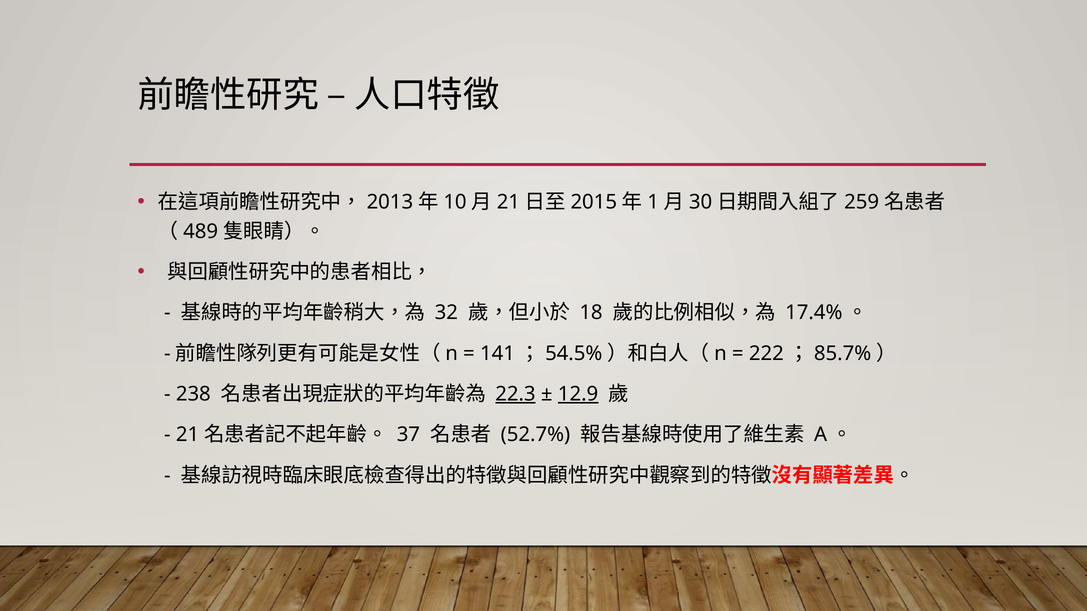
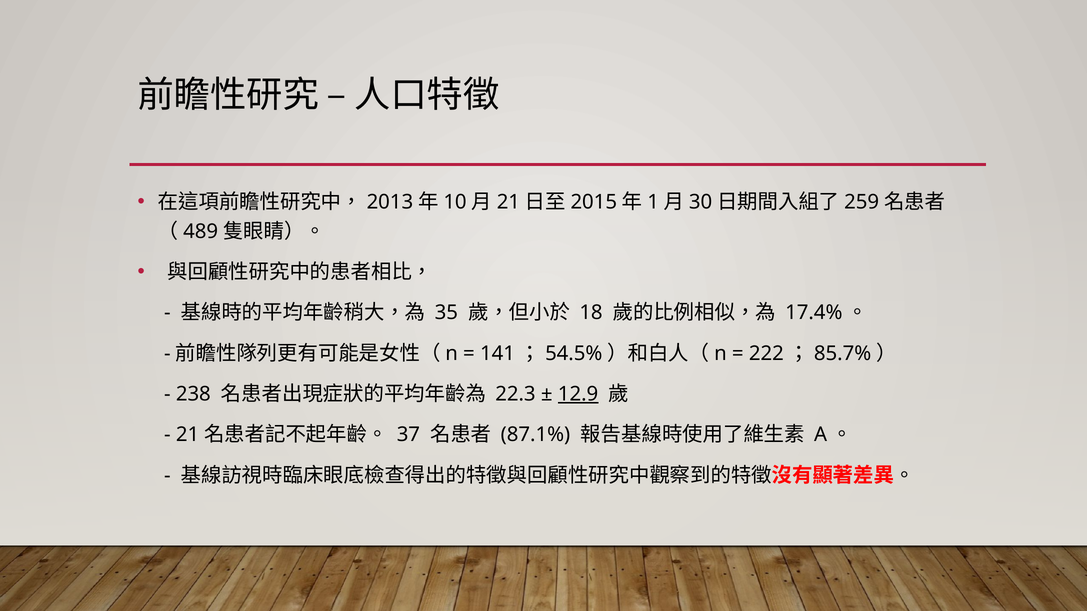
32: 32 -> 35
22.3 underline: present -> none
52.7%: 52.7% -> 87.1%
